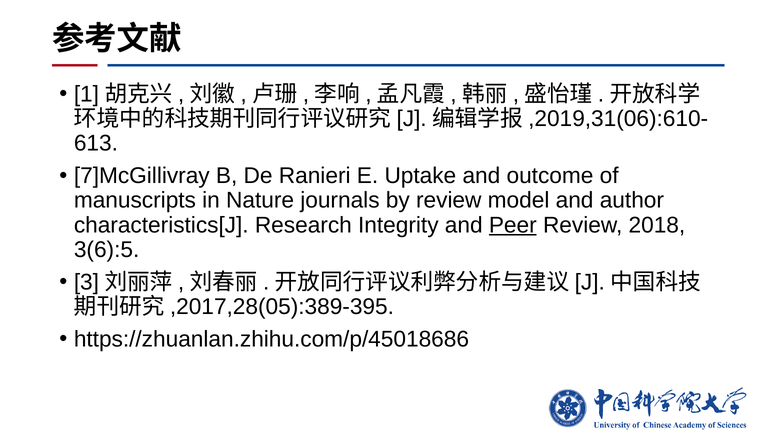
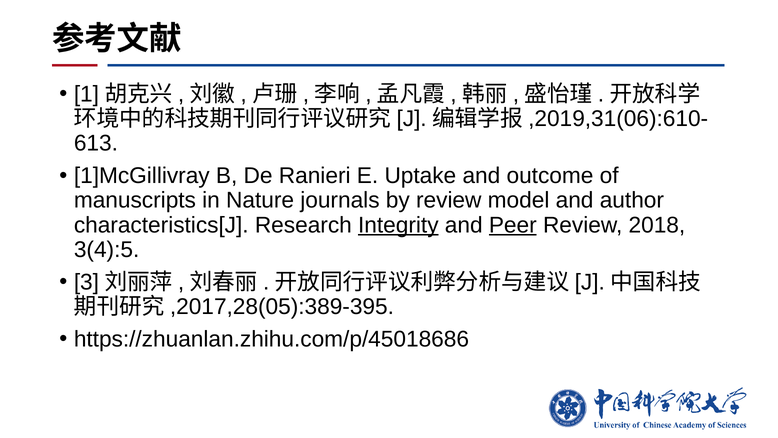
7]McGillivray: 7]McGillivray -> 1]McGillivray
Integrity underline: none -> present
3(6):5: 3(6):5 -> 3(4):5
